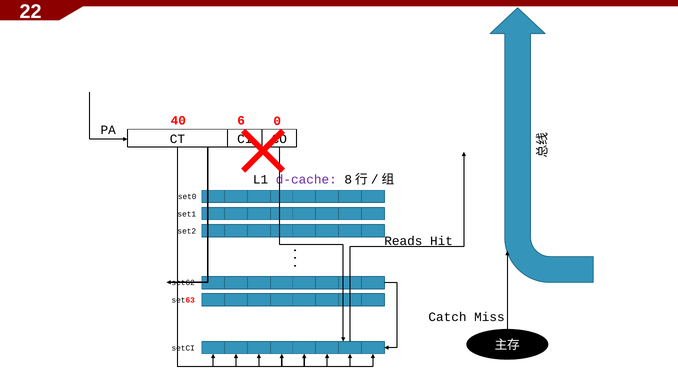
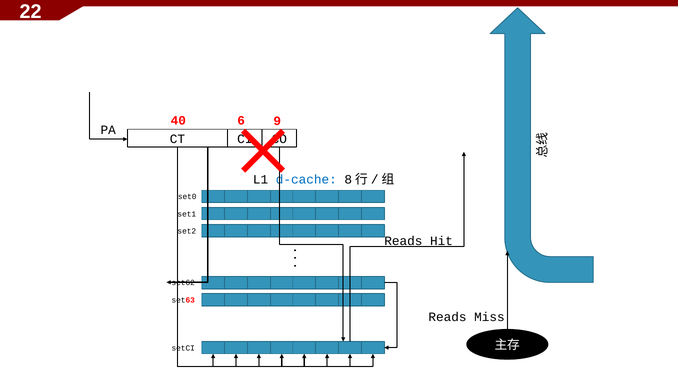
0: 0 -> 9
d-cache colour: purple -> blue
Catch at (447, 316): Catch -> Reads
